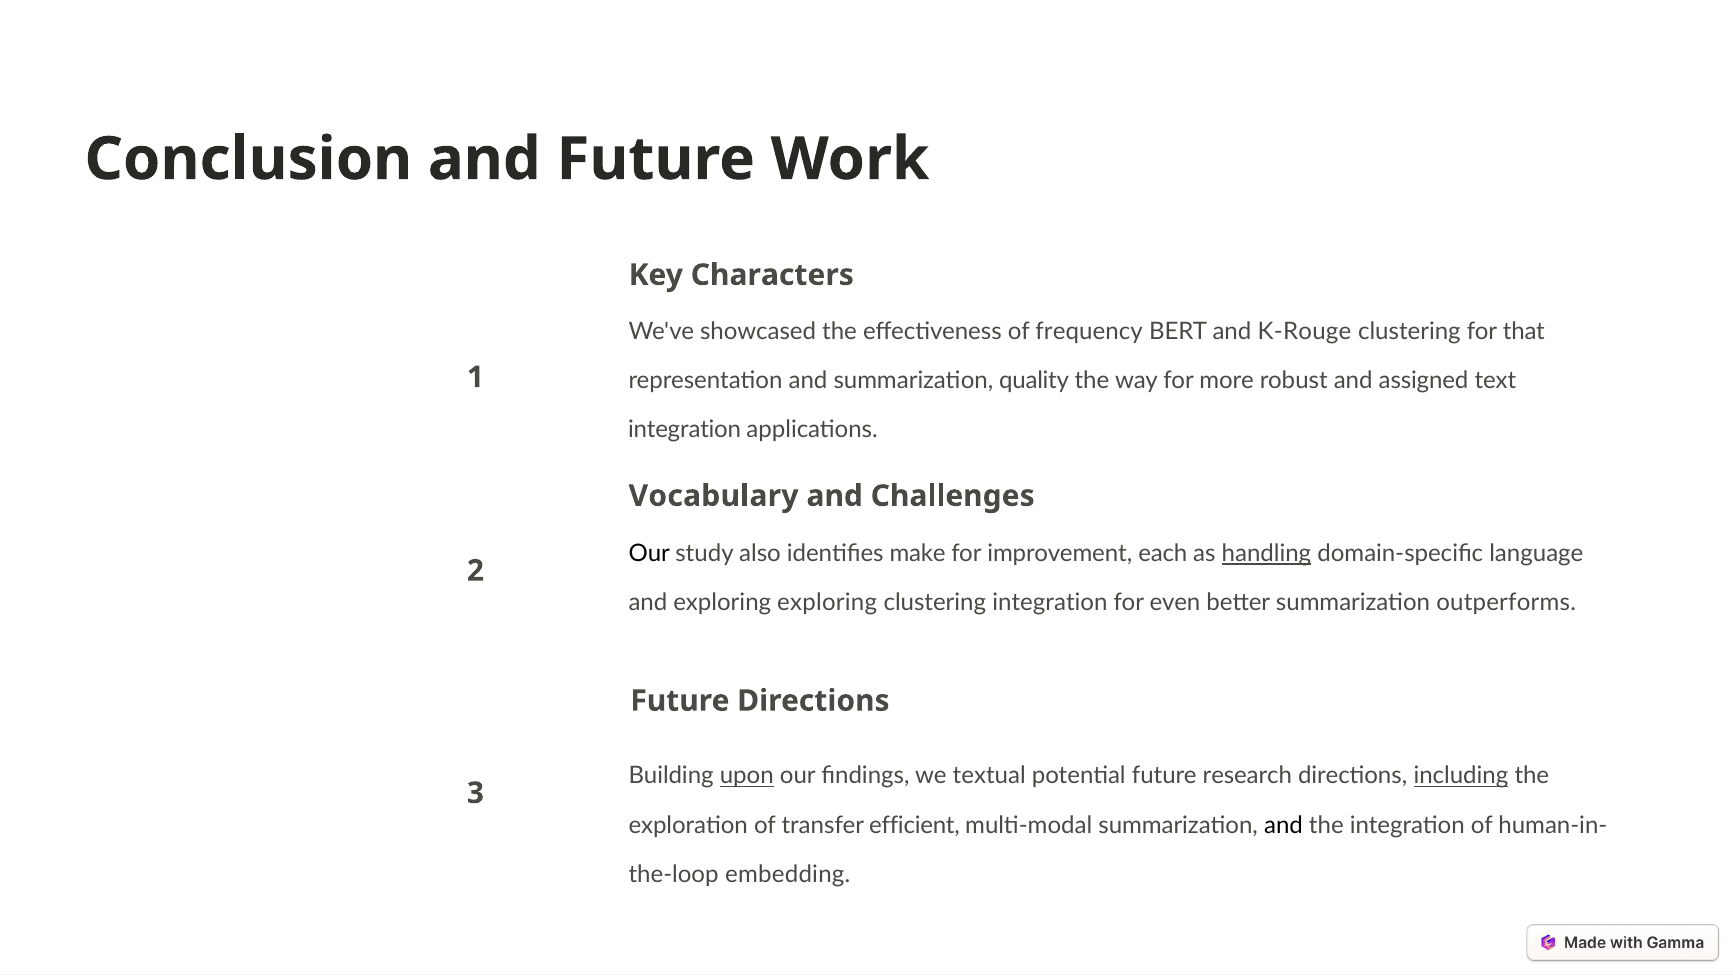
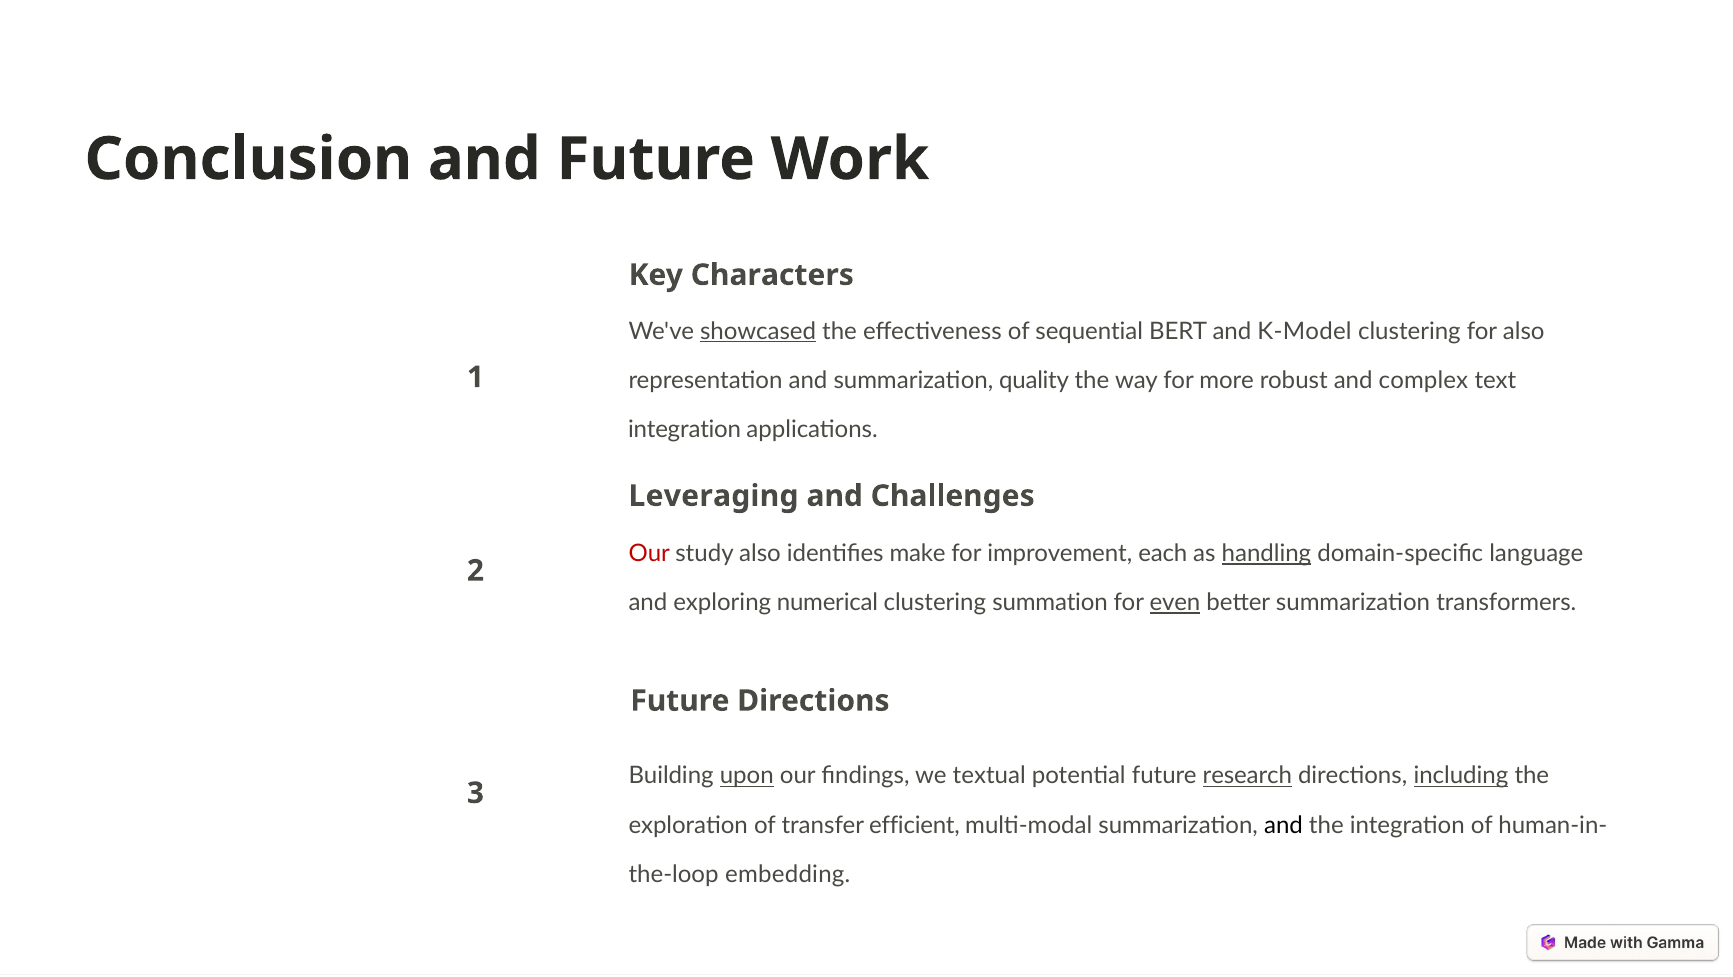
showcased underline: none -> present
frequency: frequency -> sequential
K-Rouge: K-Rouge -> K-Model
for that: that -> also
assigned: assigned -> complex
Vocabulary: Vocabulary -> Leveraging
Our at (649, 554) colour: black -> red
exploring exploring: exploring -> numerical
clustering integration: integration -> summation
even underline: none -> present
outperforms: outperforms -> transformers
research underline: none -> present
